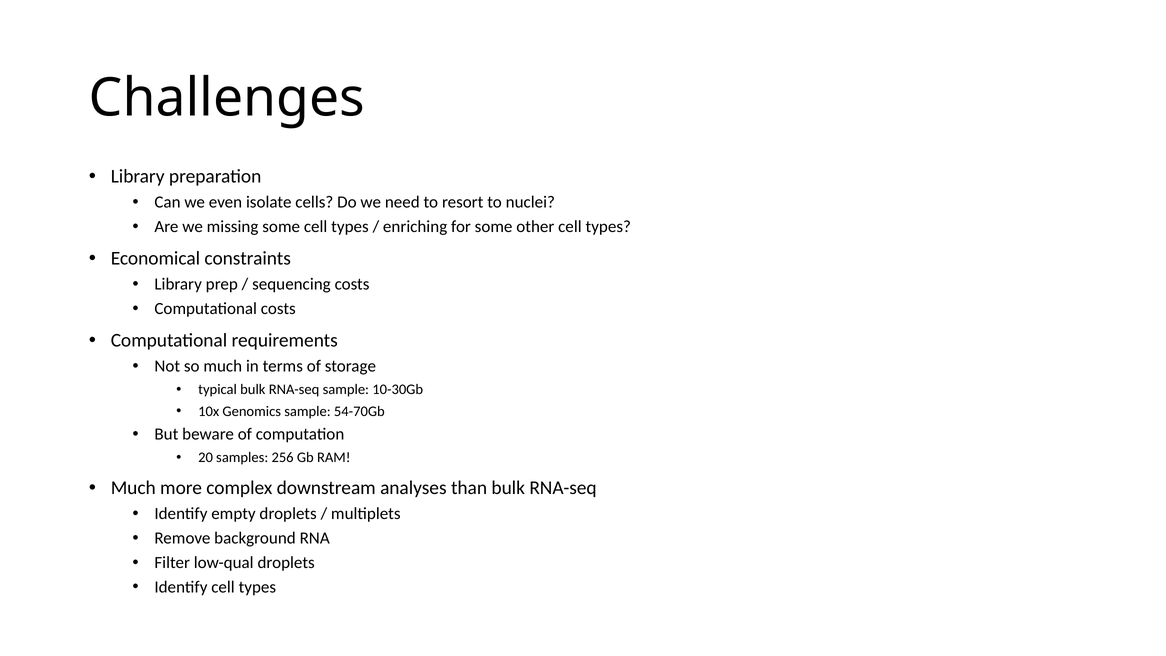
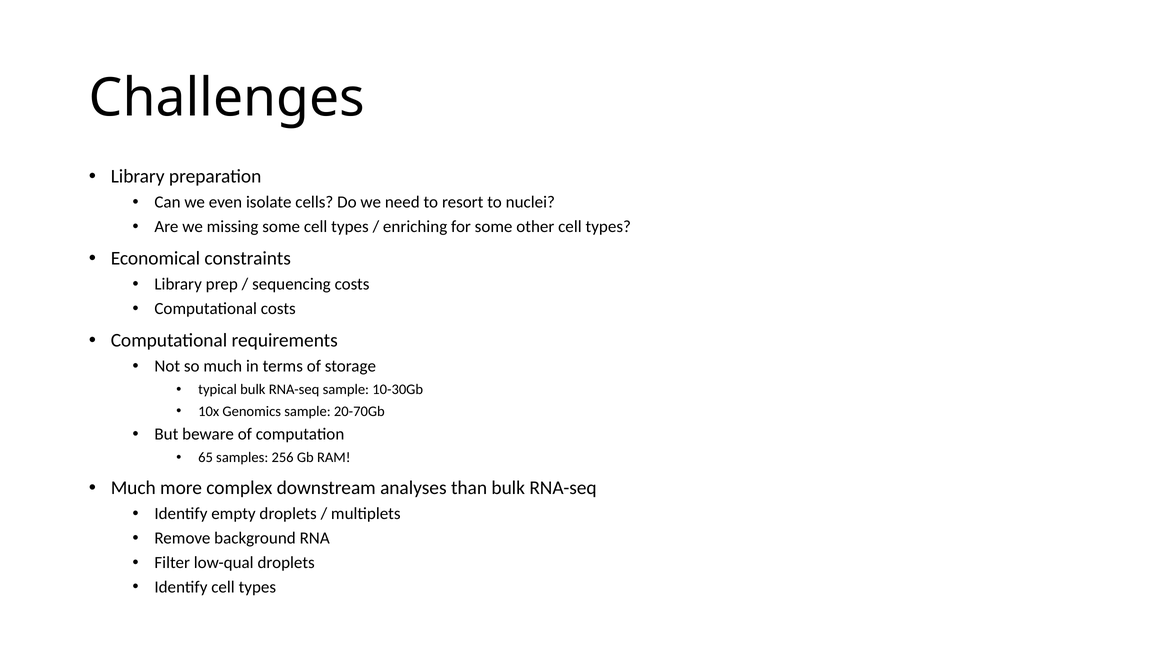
54-70Gb: 54-70Gb -> 20-70Gb
20: 20 -> 65
